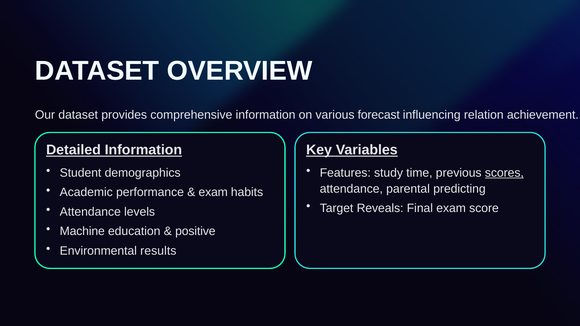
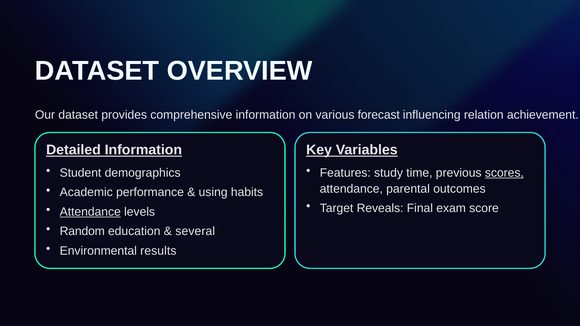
predicting: predicting -> outcomes
exam at (213, 192): exam -> using
Attendance at (90, 212) underline: none -> present
Machine: Machine -> Random
positive: positive -> several
